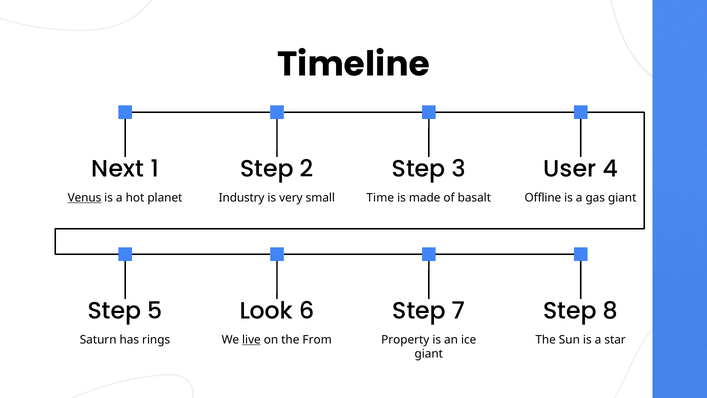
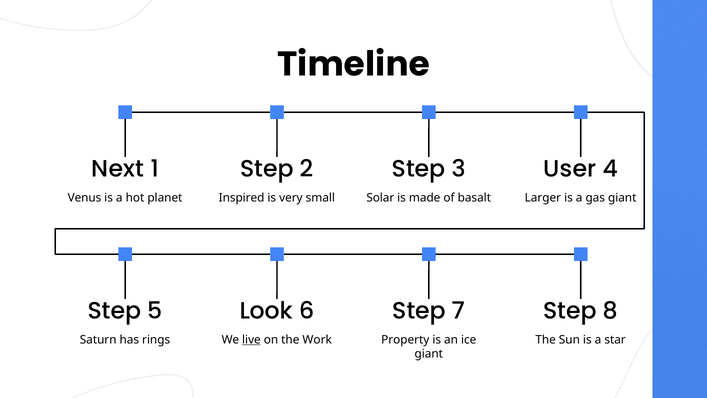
Venus underline: present -> none
Industry: Industry -> Inspired
Time: Time -> Solar
Offline: Offline -> Larger
From: From -> Work
